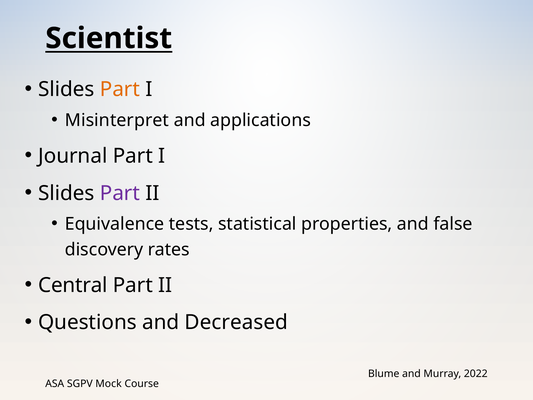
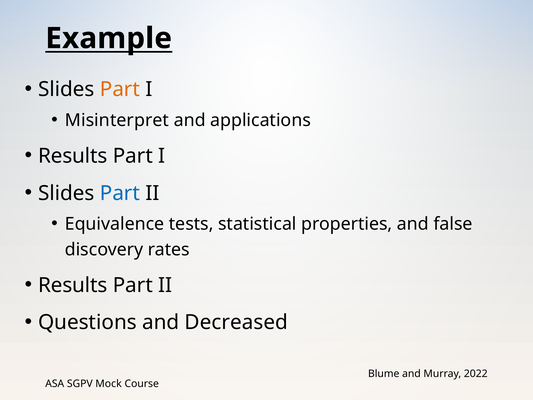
Scientist: Scientist -> Example
Journal at (73, 156): Journal -> Results
Part at (120, 193) colour: purple -> blue
Central at (73, 285): Central -> Results
